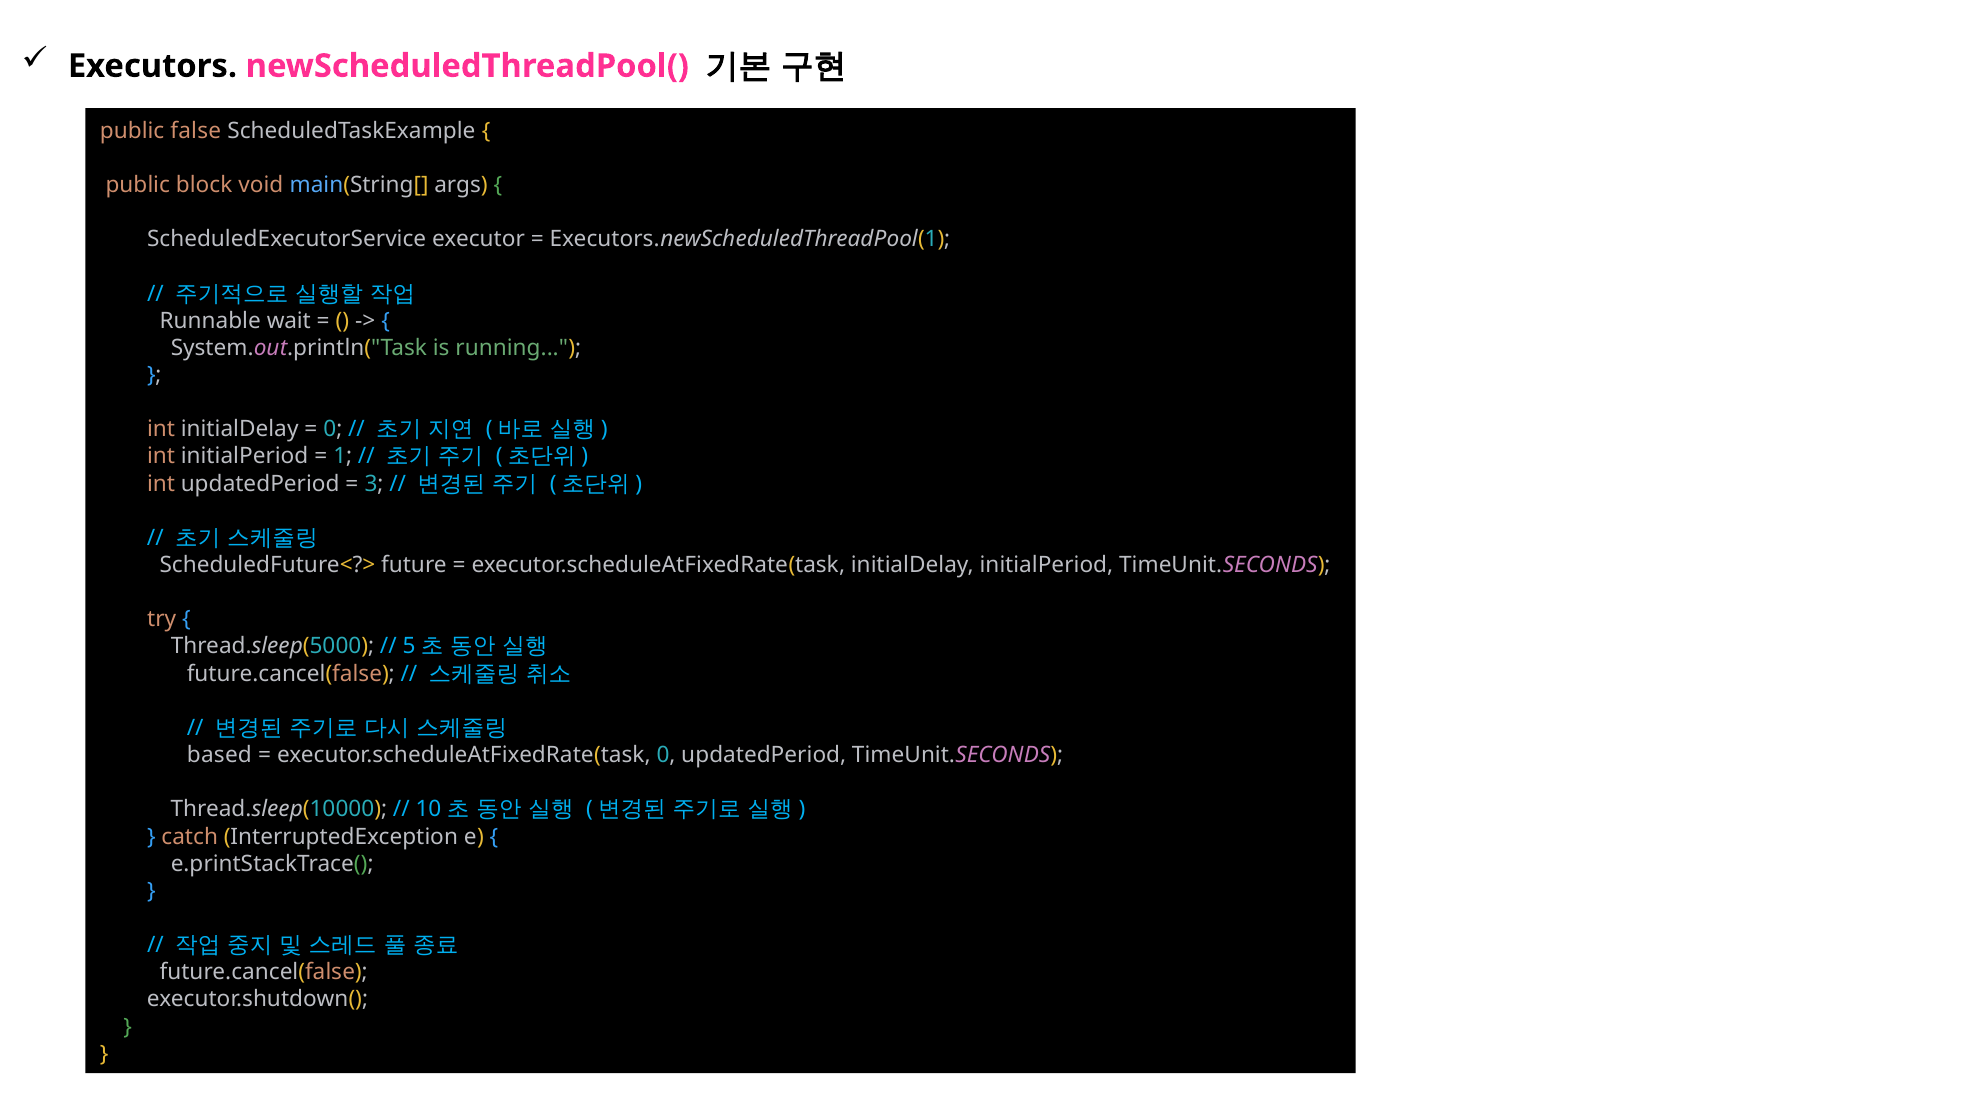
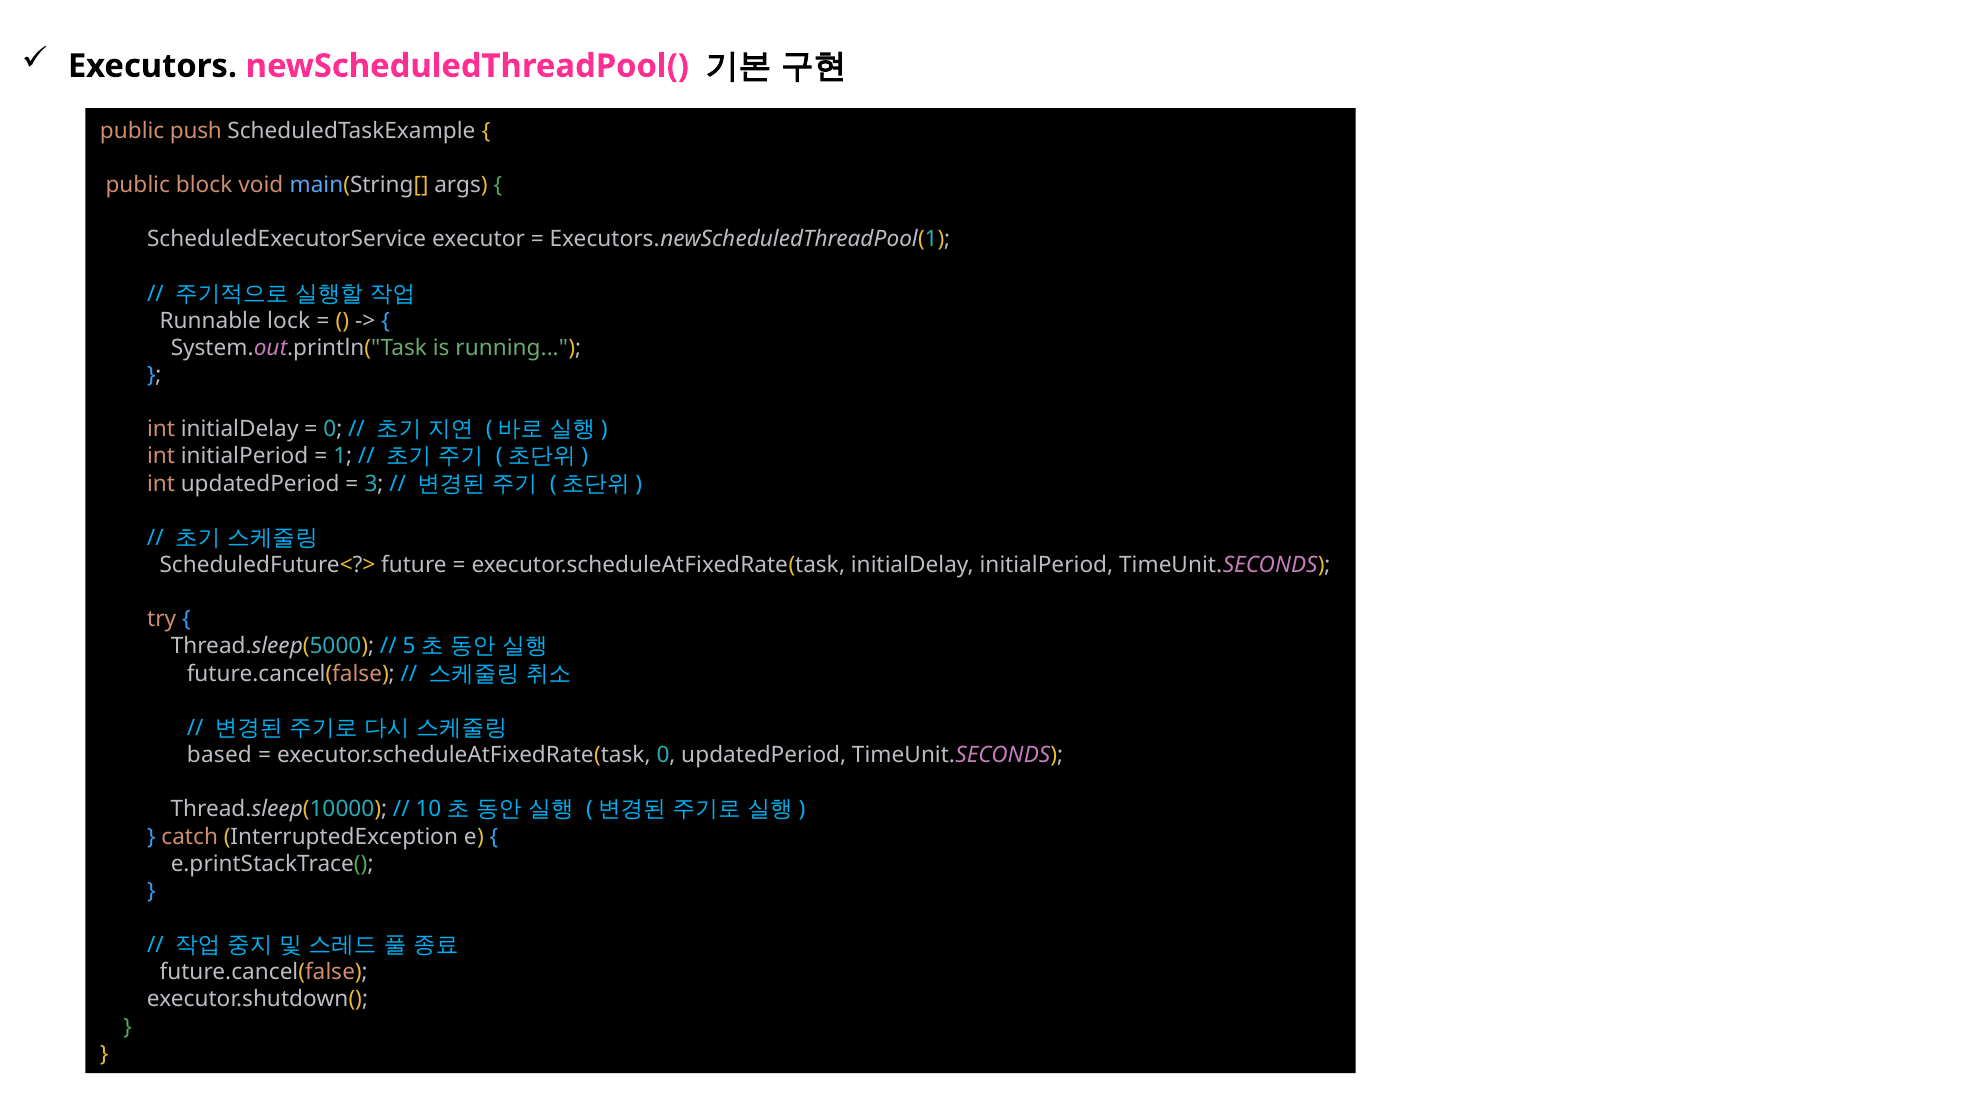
false: false -> push
wait: wait -> lock
